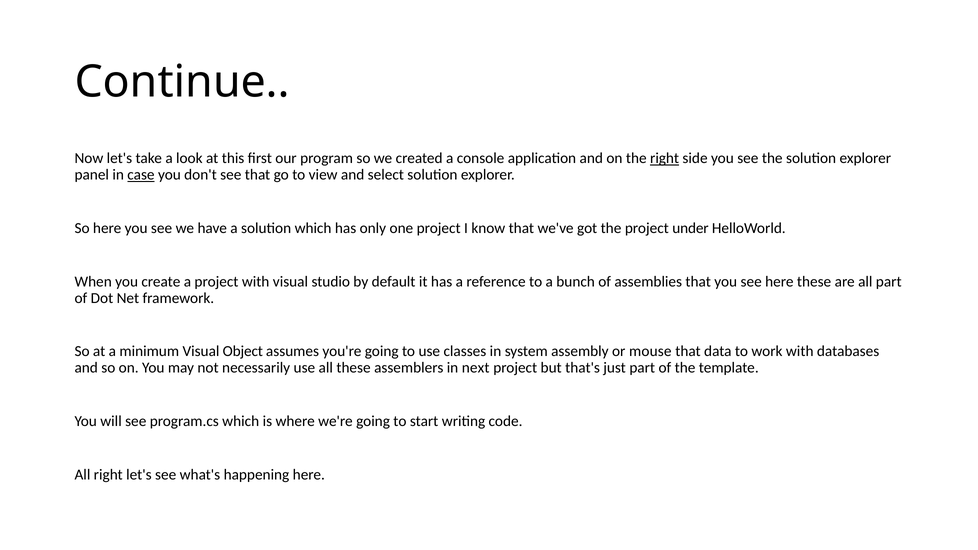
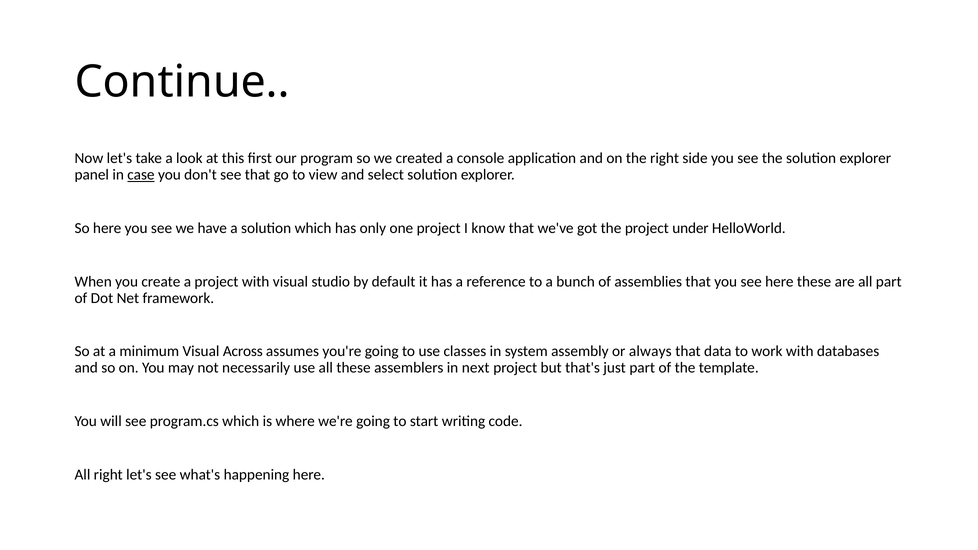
right at (665, 158) underline: present -> none
Object: Object -> Across
mouse: mouse -> always
